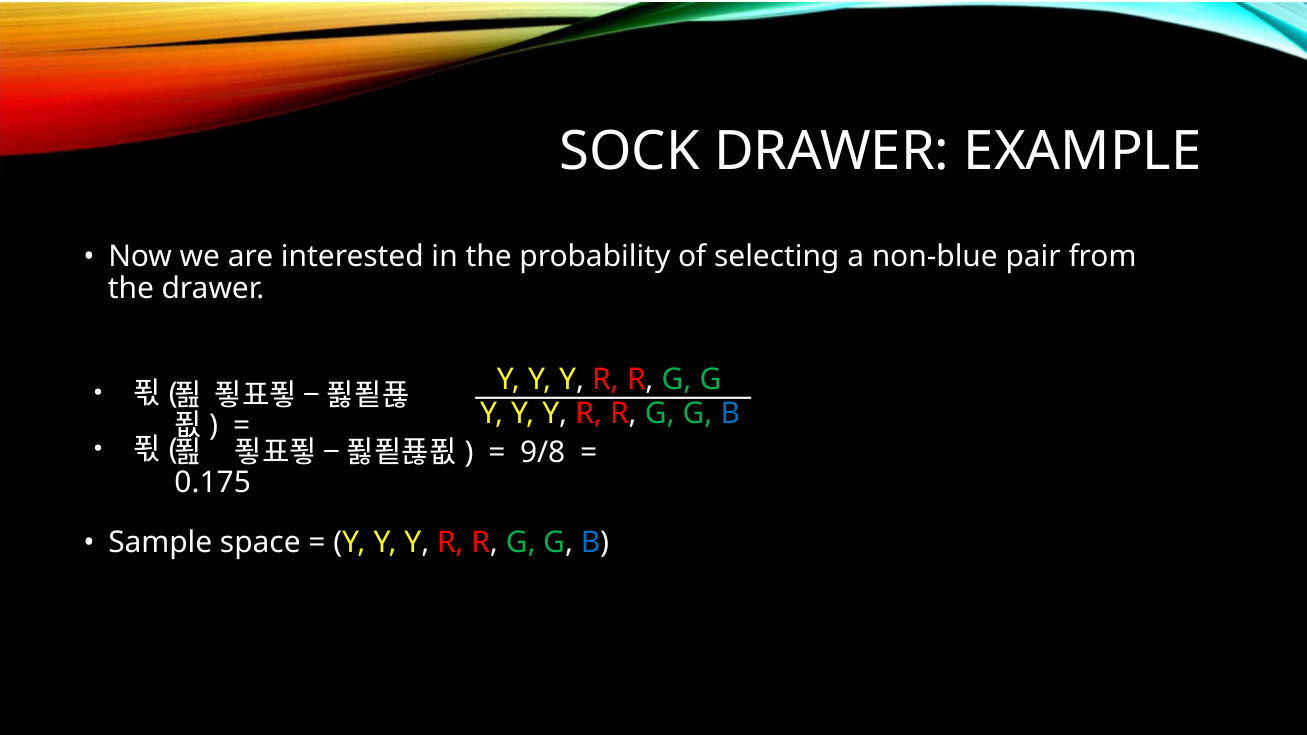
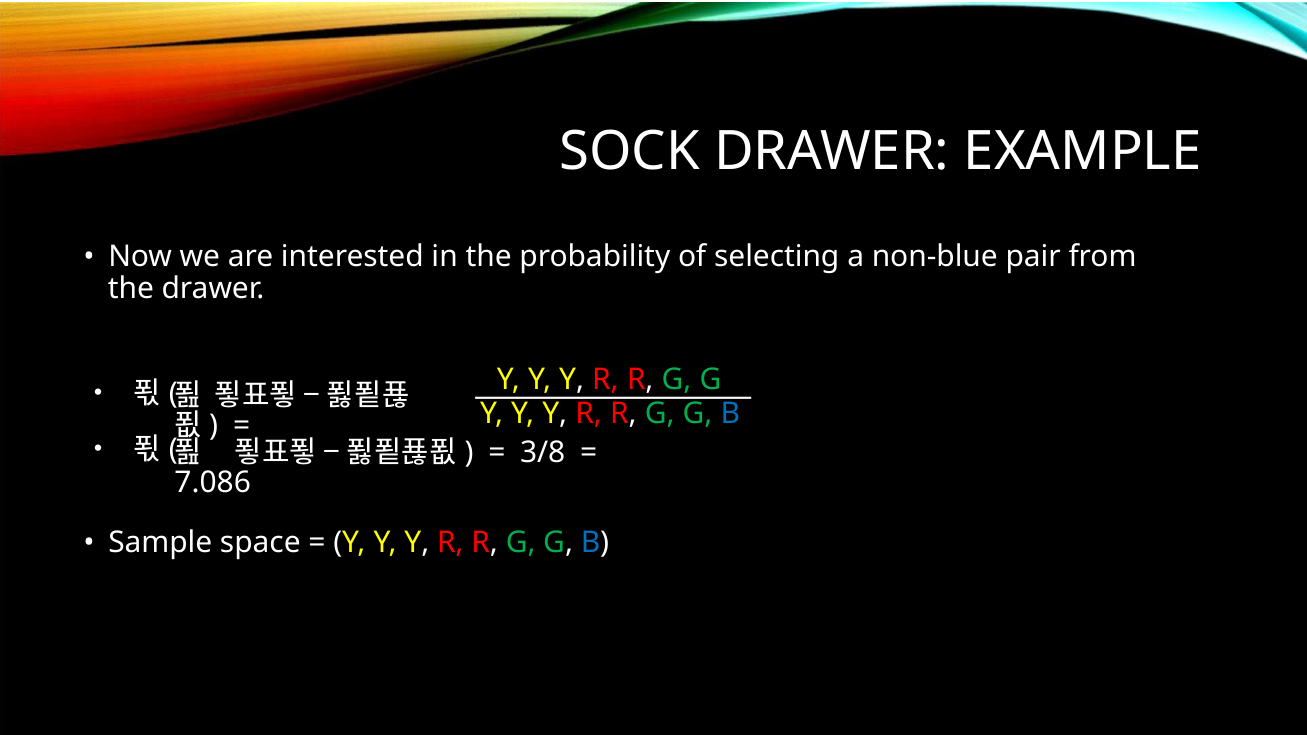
9/8: 9/8 -> 3/8
0.175: 0.175 -> 7.086
